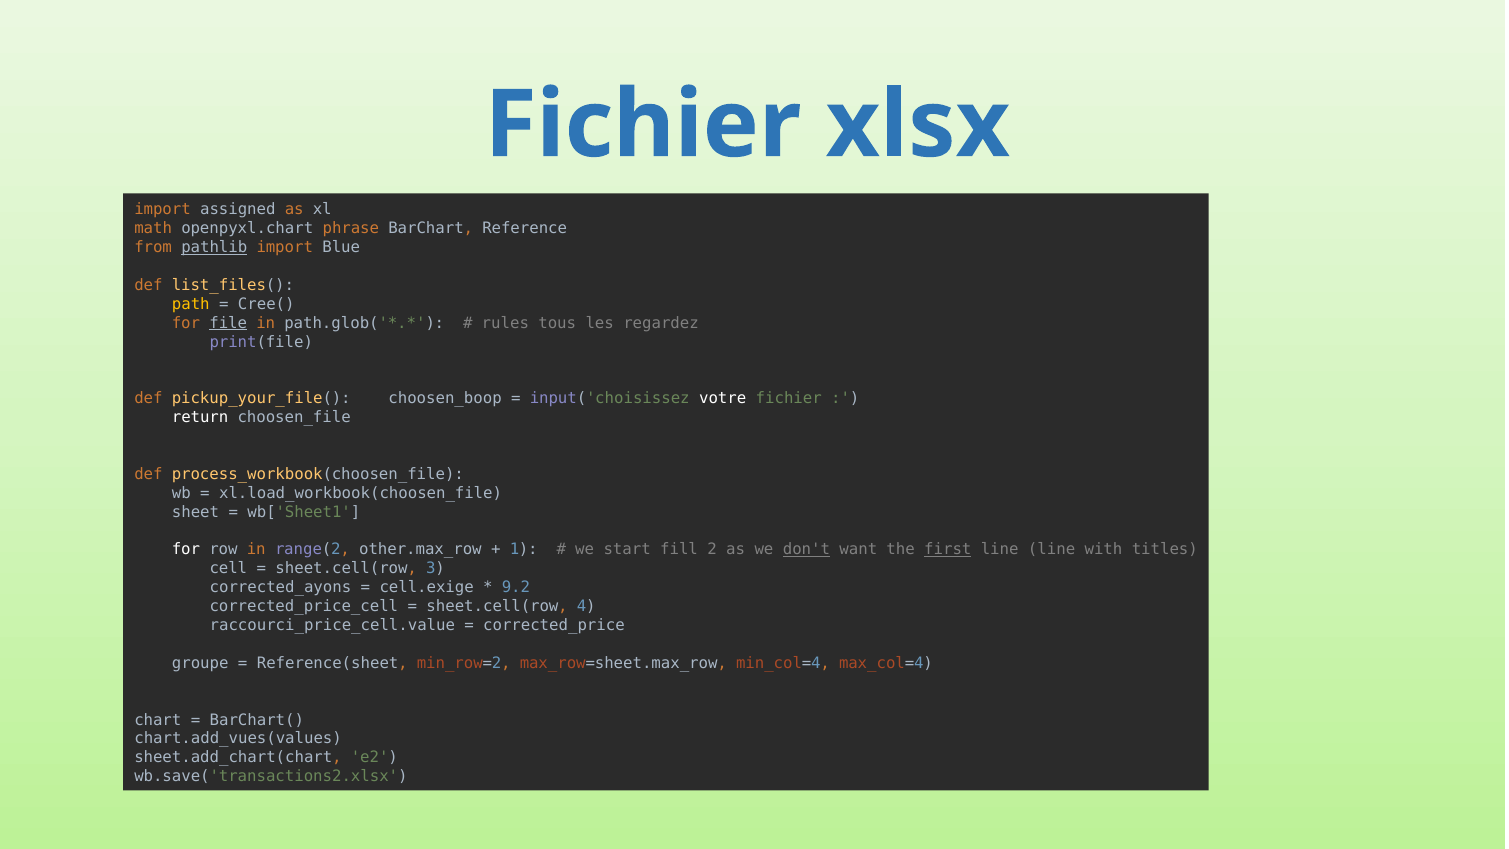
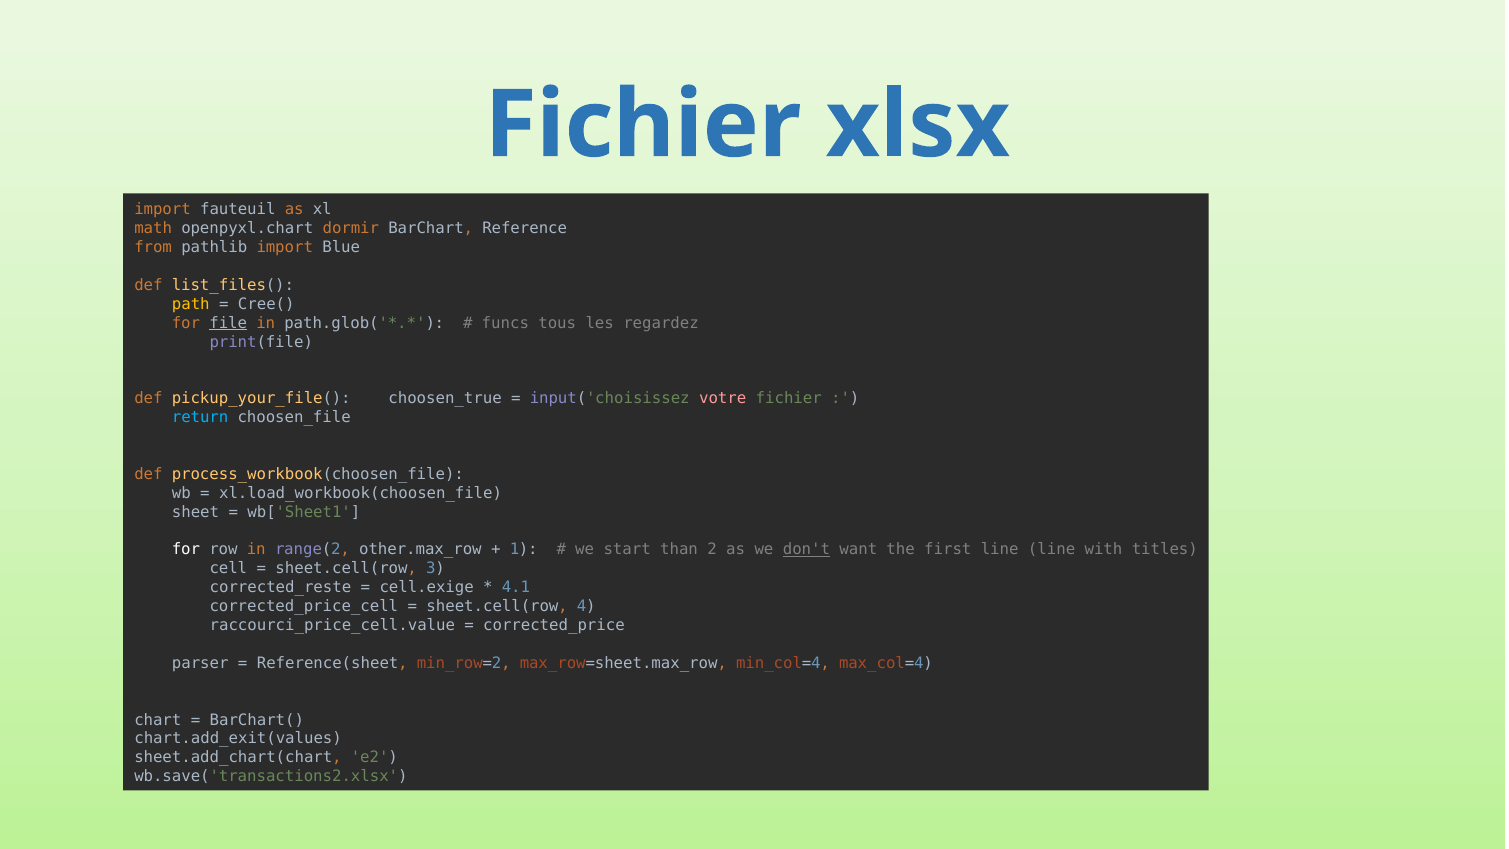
assigned: assigned -> fauteuil
phrase: phrase -> dormir
pathlib underline: present -> none
rules: rules -> funcs
choosen_boop: choosen_boop -> choosen_true
votre colour: white -> pink
return colour: white -> light blue
fill: fill -> than
first underline: present -> none
corrected_ayons: corrected_ayons -> corrected_reste
9.2: 9.2 -> 4.1
groupe: groupe -> parser
chart.add_vues(values: chart.add_vues(values -> chart.add_exit(values
